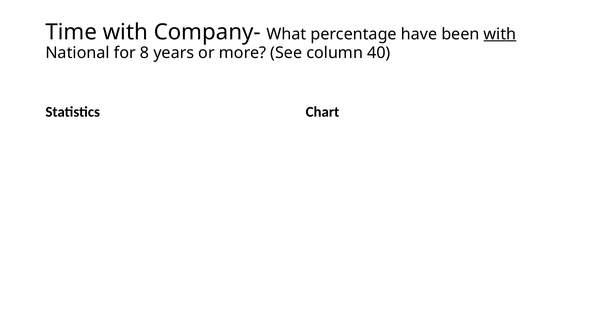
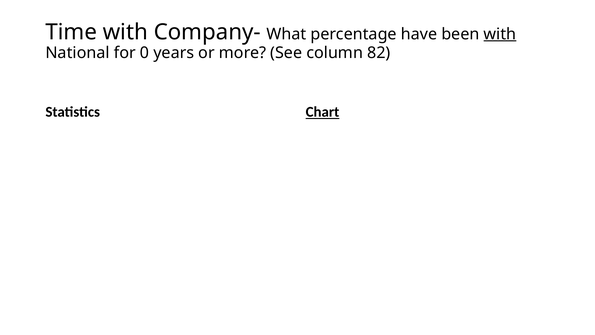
8: 8 -> 0
40: 40 -> 82
Chart underline: none -> present
